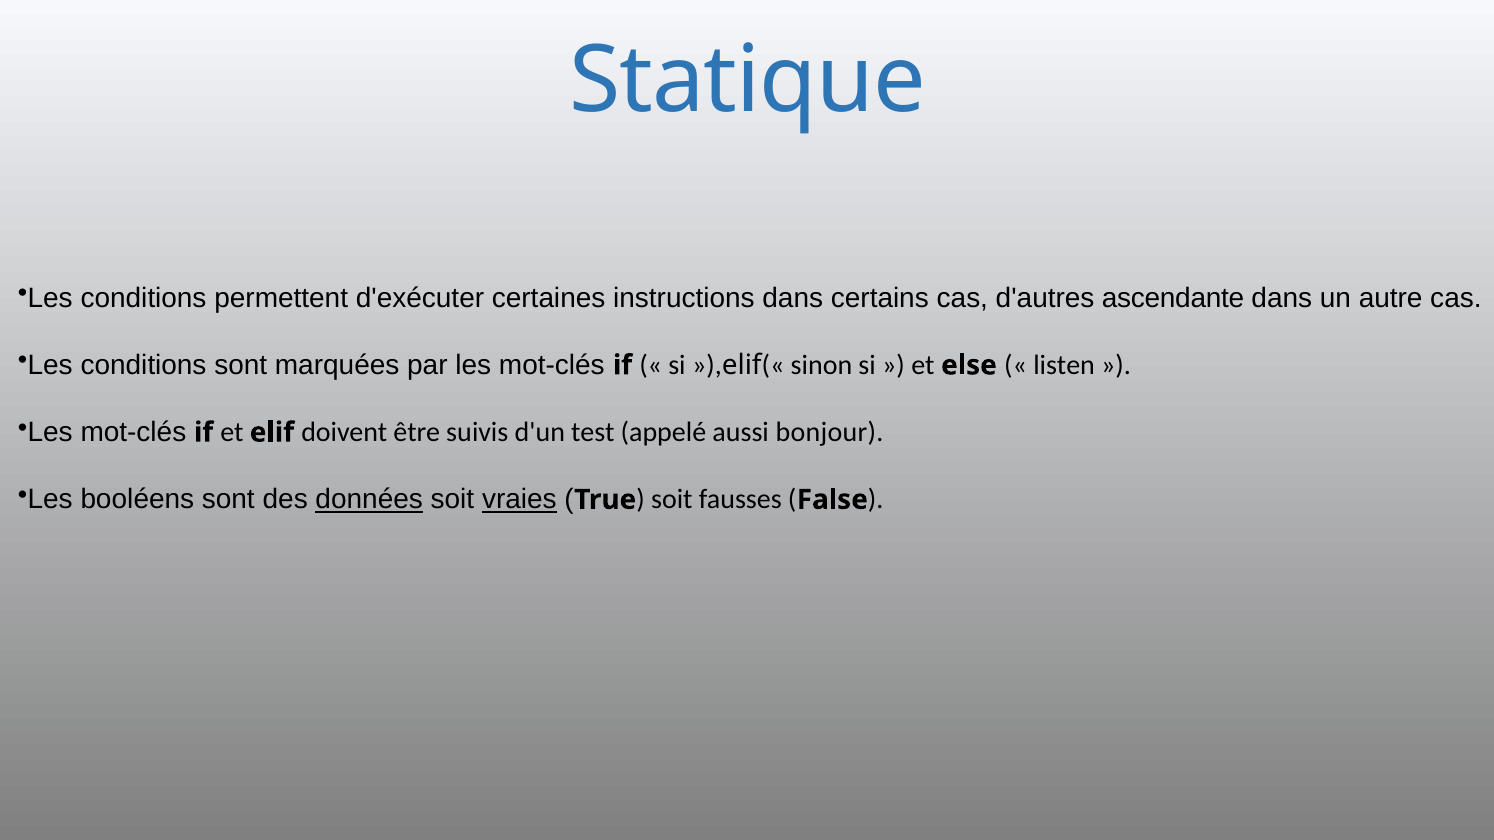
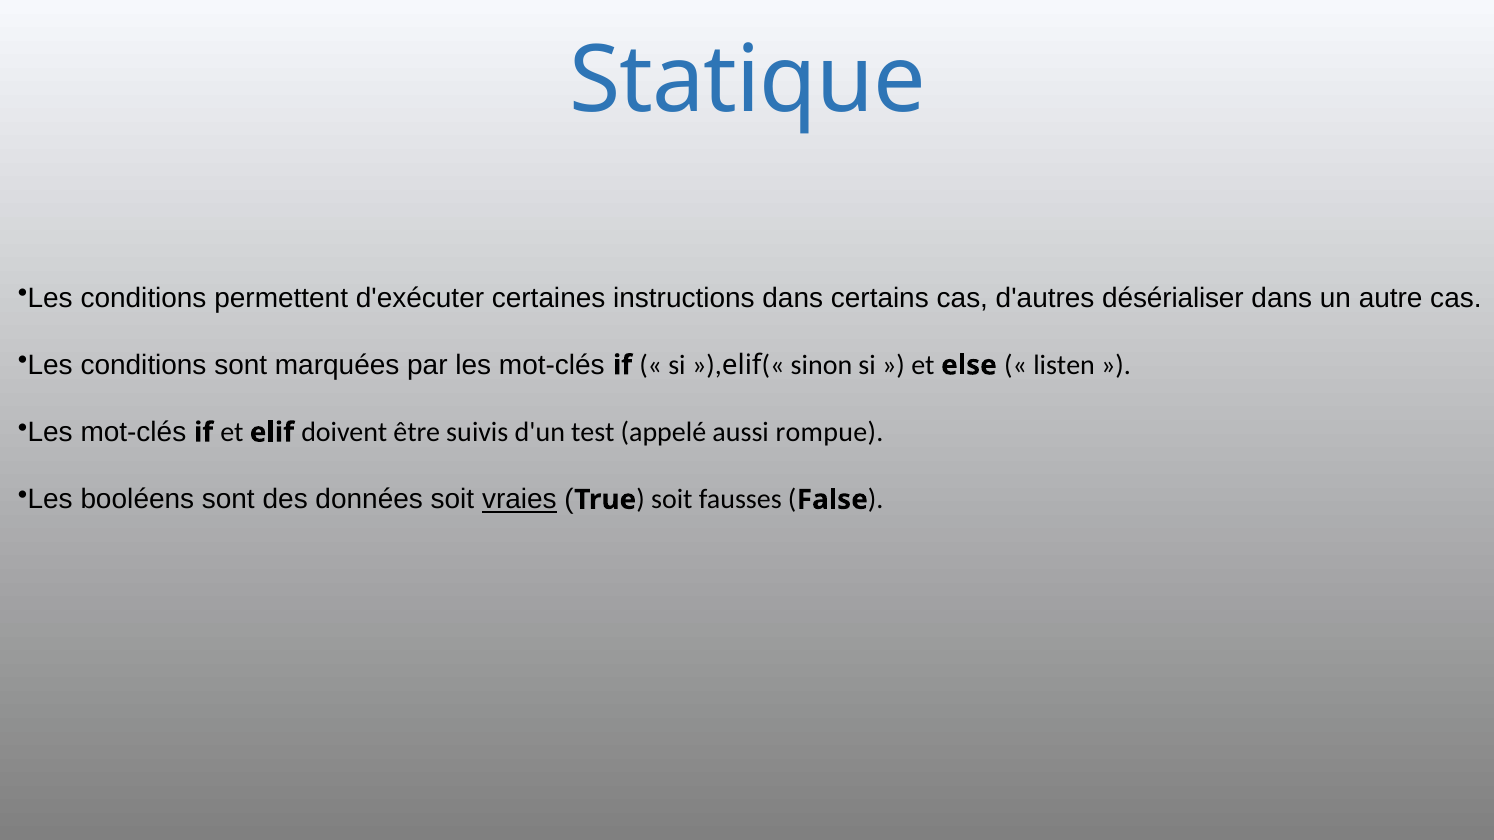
ascendante: ascendante -> désérialiser
bonjour: bonjour -> rompue
données underline: present -> none
